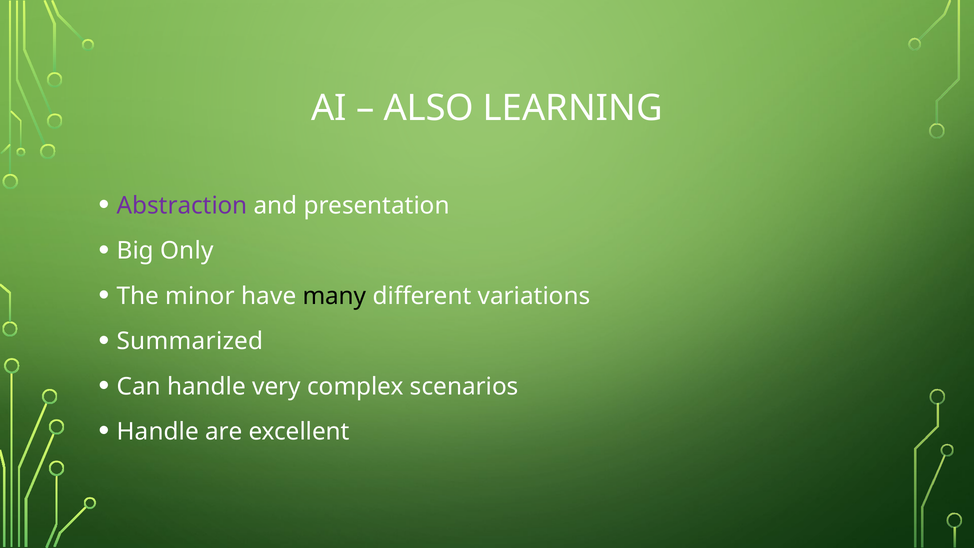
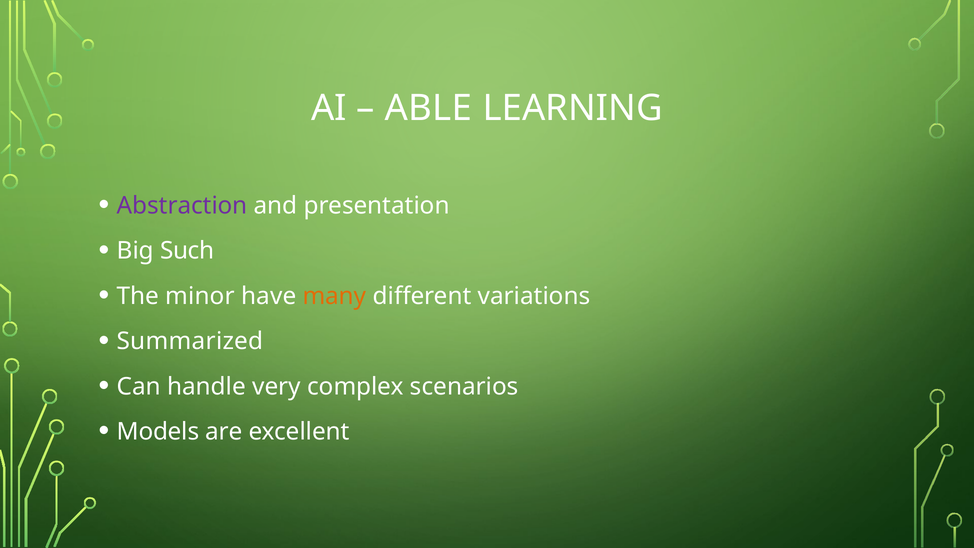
ALSO: ALSO -> ABLE
Only: Only -> Such
many colour: black -> orange
Handle at (158, 432): Handle -> Models
